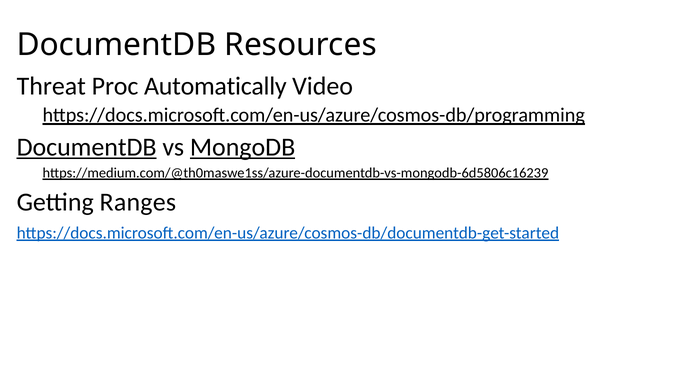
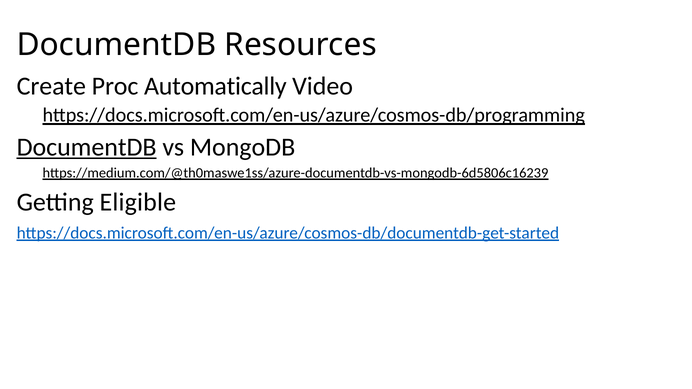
Threat: Threat -> Create
MongoDB underline: present -> none
Ranges: Ranges -> Eligible
